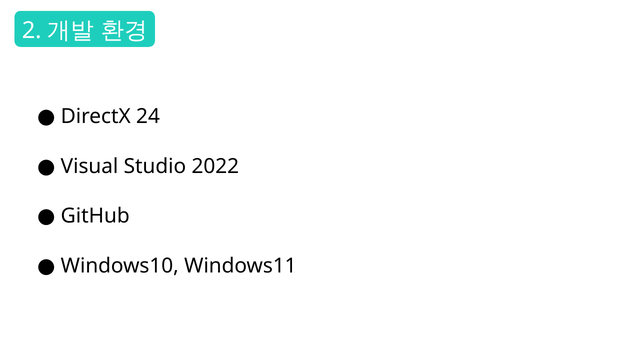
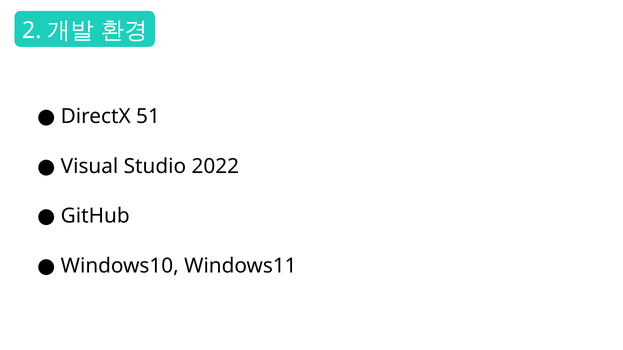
24: 24 -> 51
